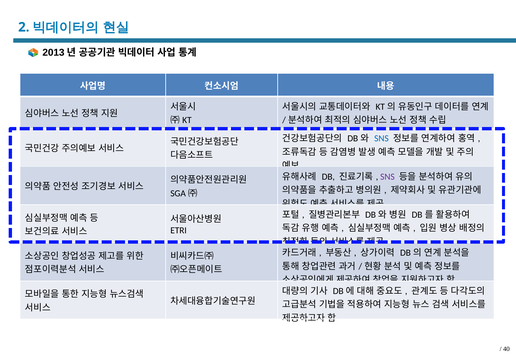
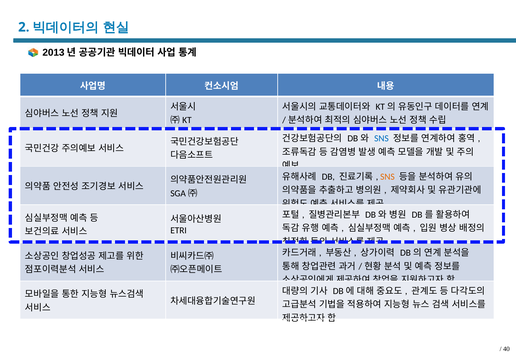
SNS at (387, 177) colour: purple -> orange
